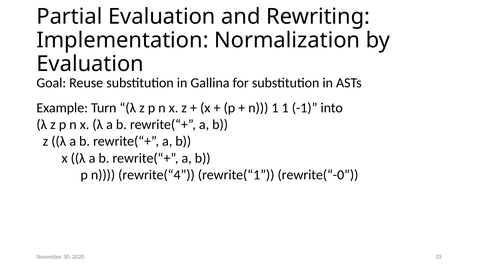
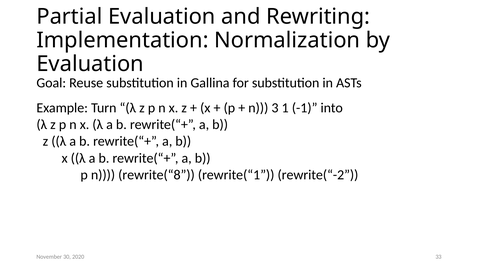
n 1: 1 -> 3
rewrite(“4: rewrite(“4 -> rewrite(“8
rewrite(“-0: rewrite(“-0 -> rewrite(“-2
